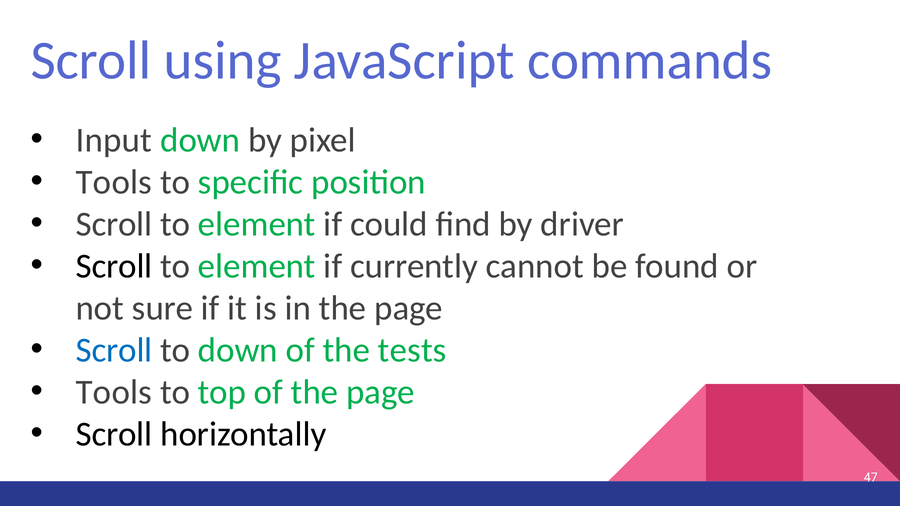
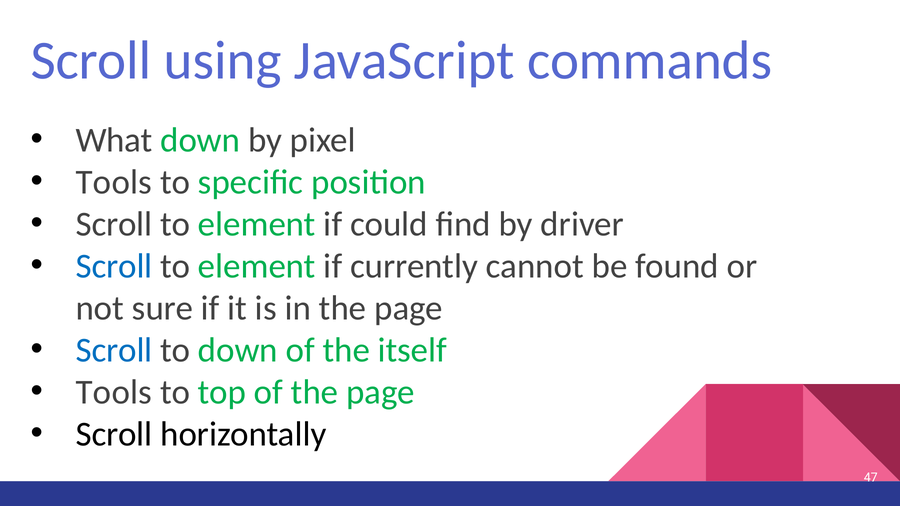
Input: Input -> What
Scroll at (114, 266) colour: black -> blue
tests: tests -> itself
